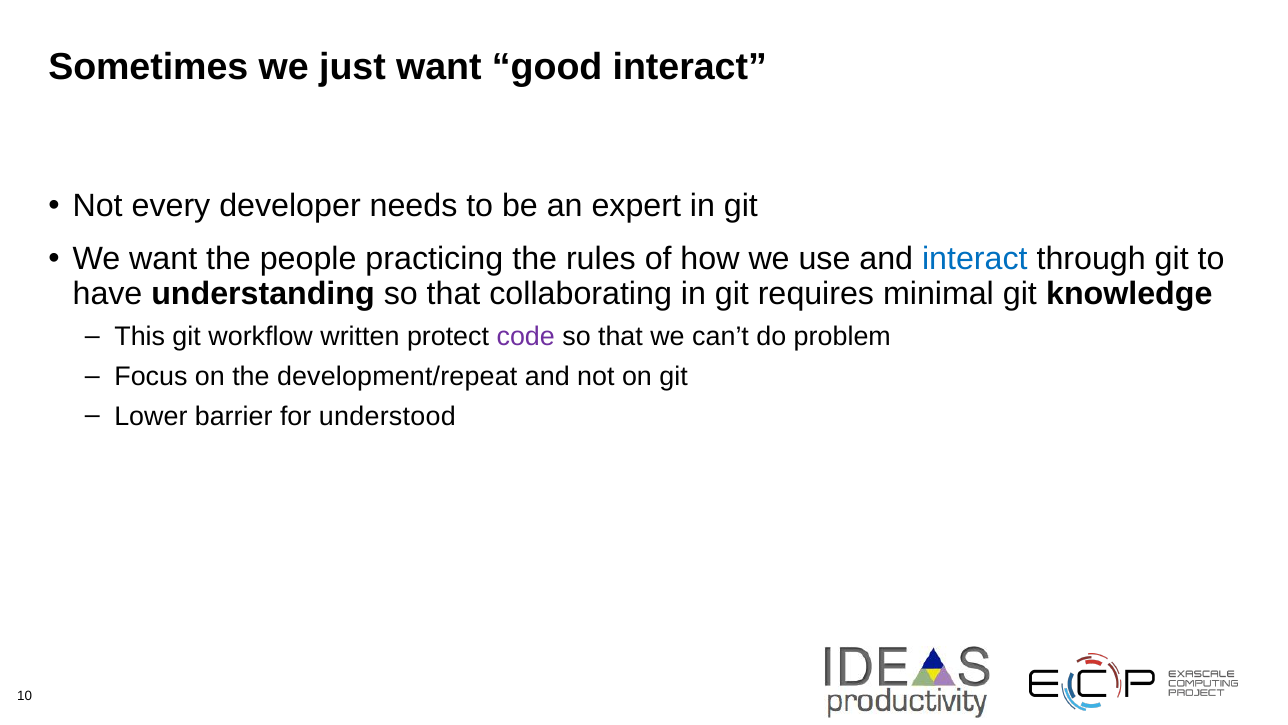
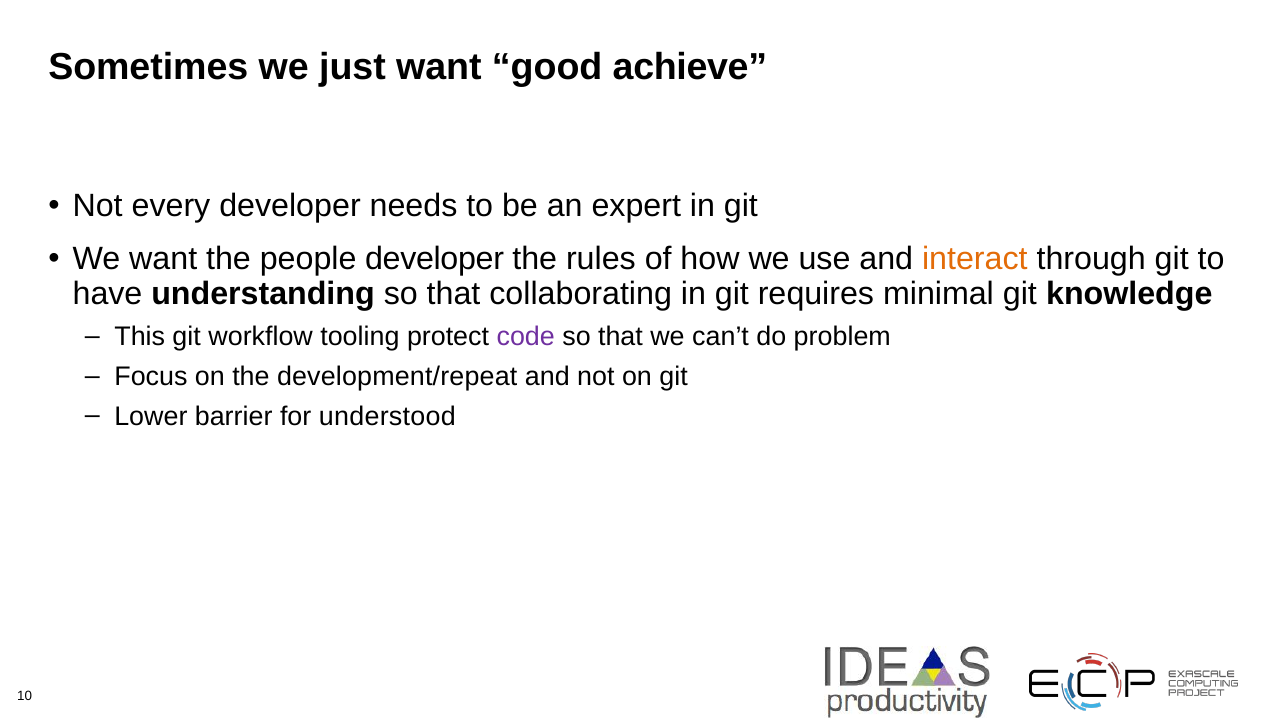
good interact: interact -> achieve
people practicing: practicing -> developer
interact at (975, 259) colour: blue -> orange
written: written -> tooling
